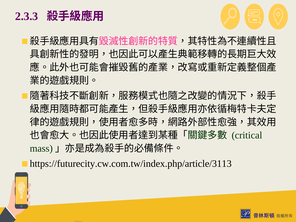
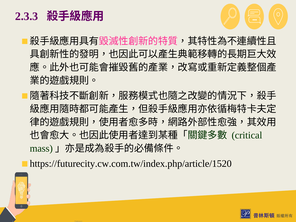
https://futurecity.cw.com.tw/index.php/article/3113: https://futurecity.cw.com.tw/index.php/article/3113 -> https://futurecity.cw.com.tw/index.php/article/1520
